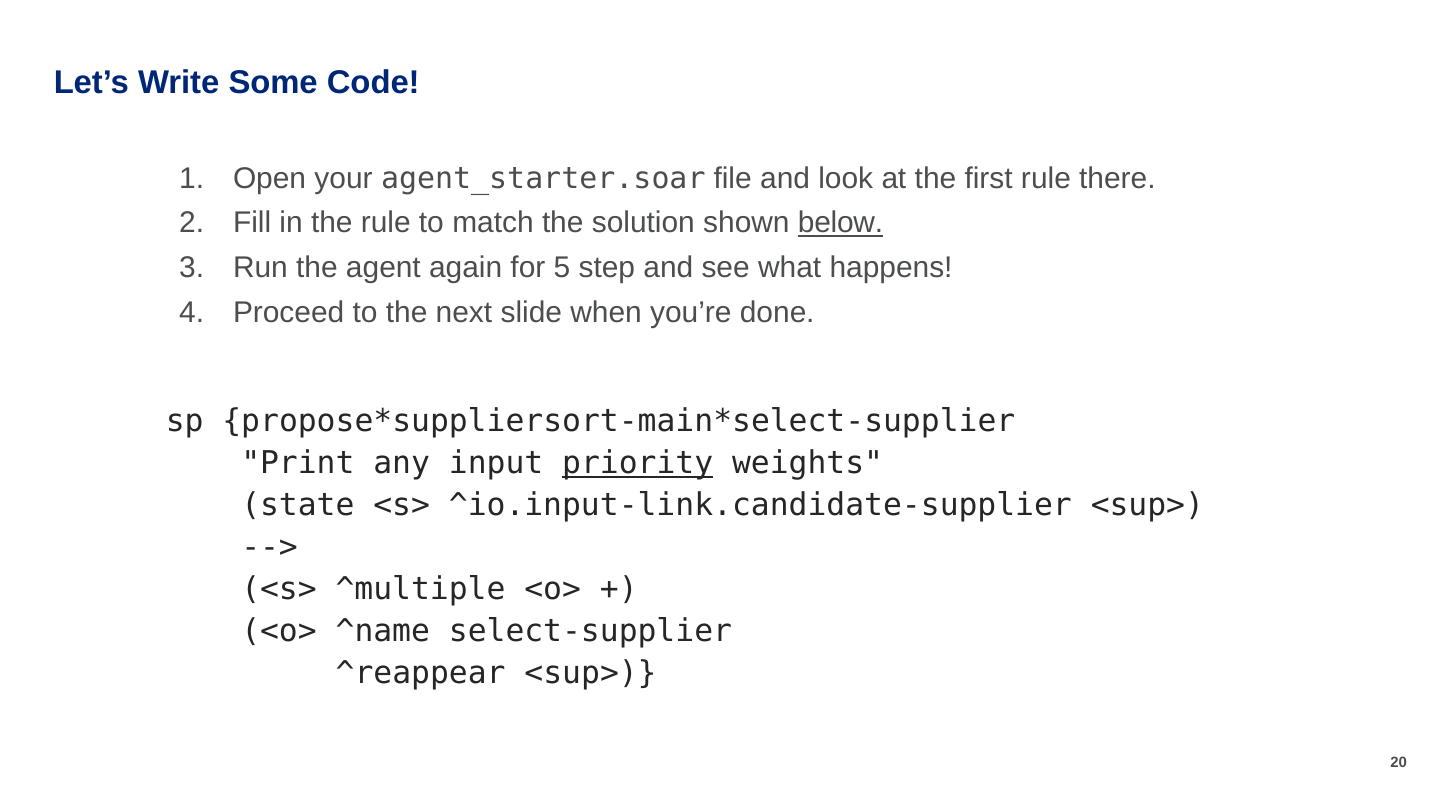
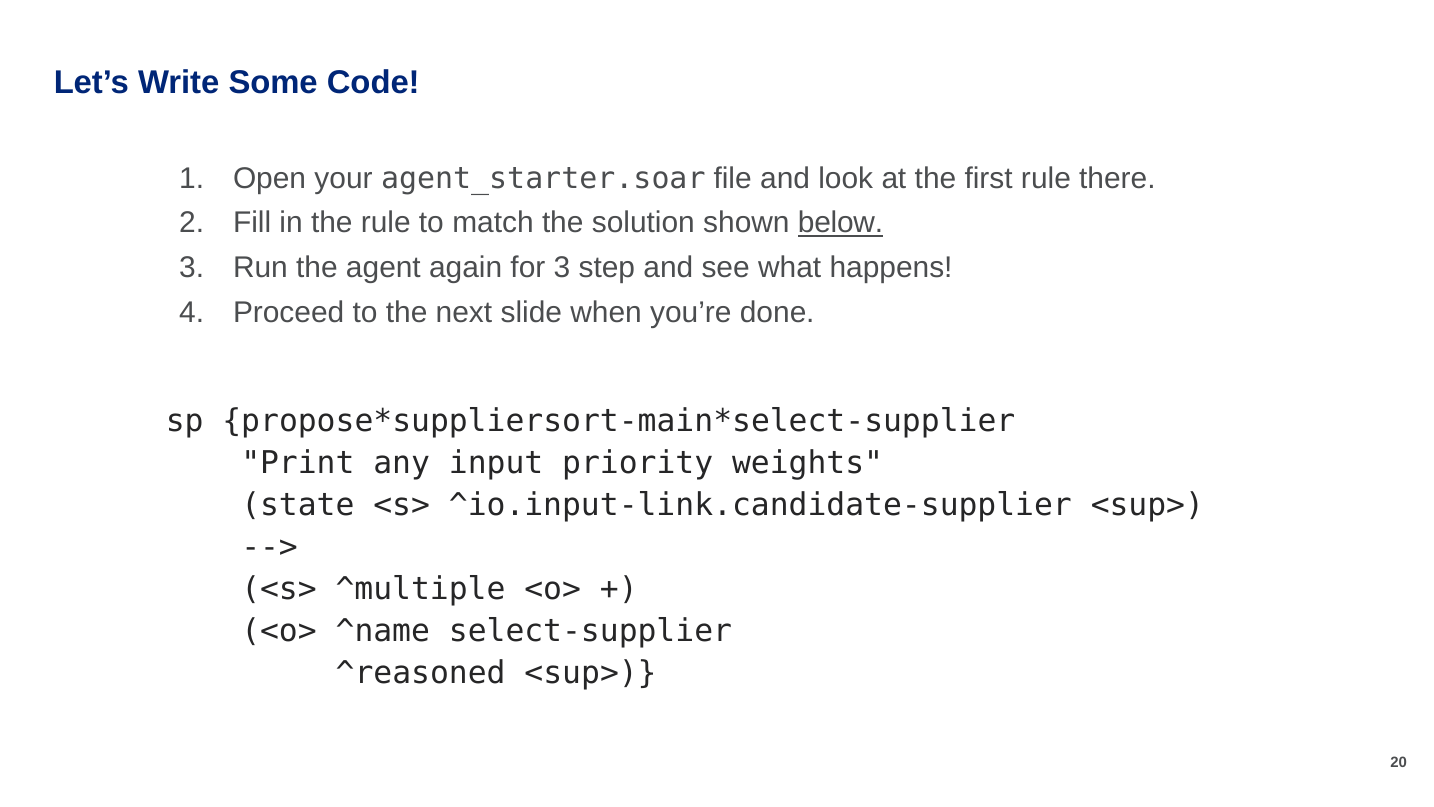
for 5: 5 -> 3
priority underline: present -> none
^reappear: ^reappear -> ^reasoned
